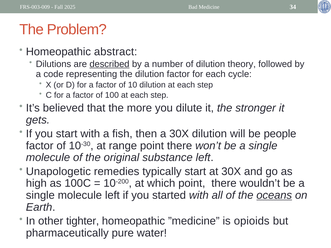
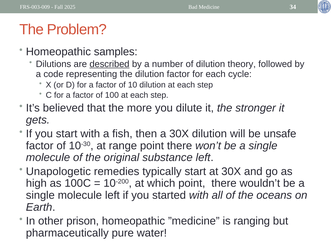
abstract: abstract -> samples
people: people -> unsafe
oceans underline: present -> none
tighter: tighter -> prison
opioids: opioids -> ranging
